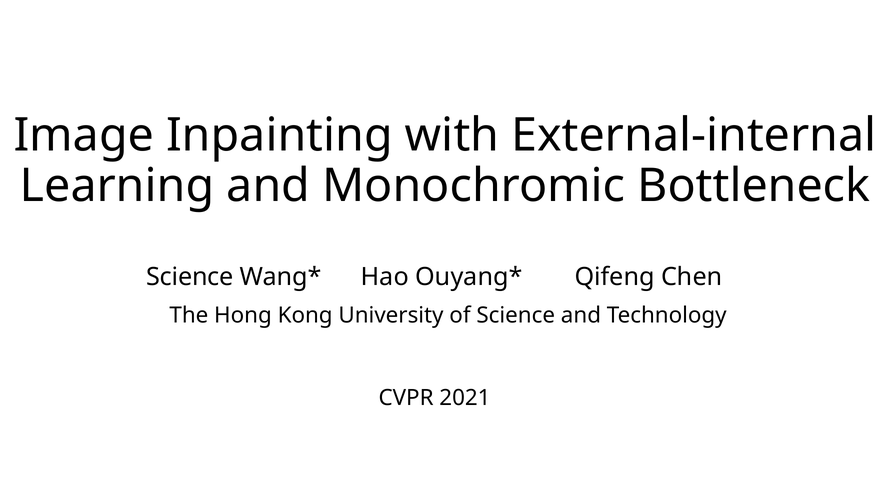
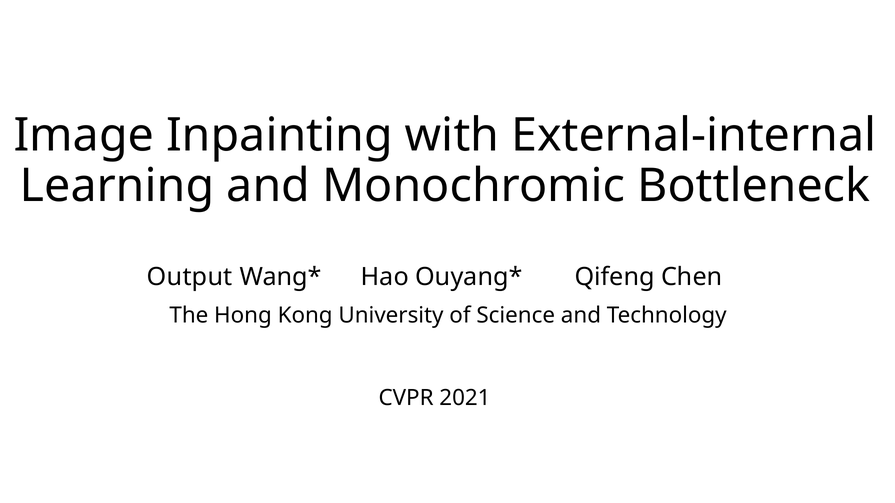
Science at (190, 277): Science -> Output
